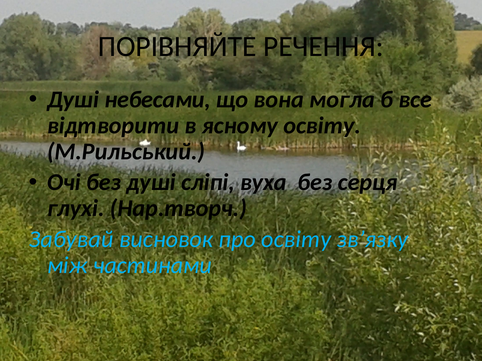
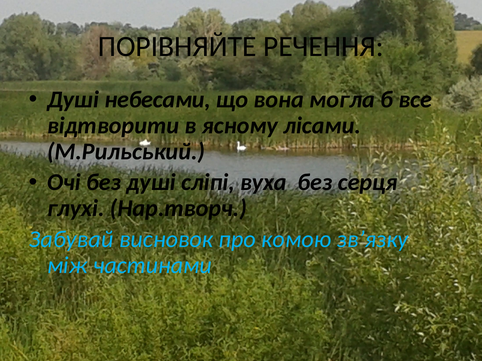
ясному освіту: освіту -> лісами
про освіту: освіту -> комою
